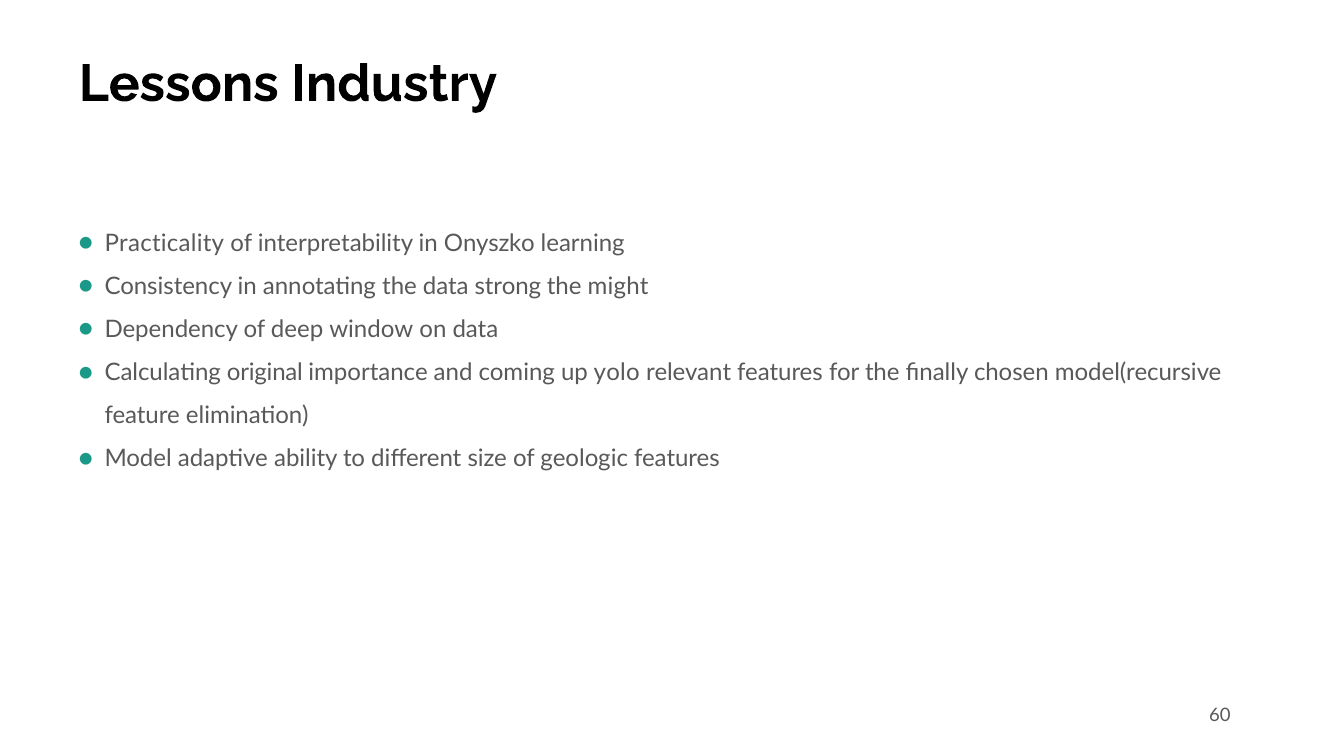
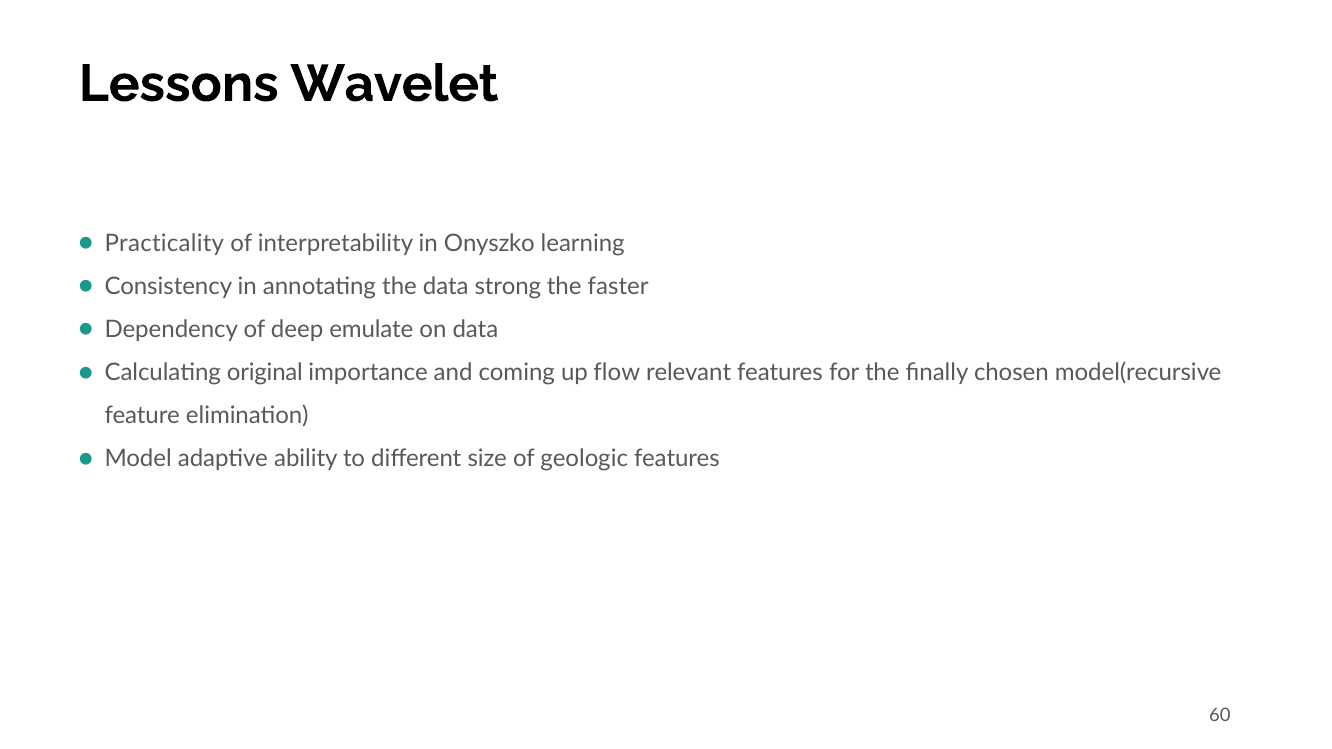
Industry: Industry -> Wavelet
might: might -> faster
window: window -> emulate
yolo: yolo -> flow
